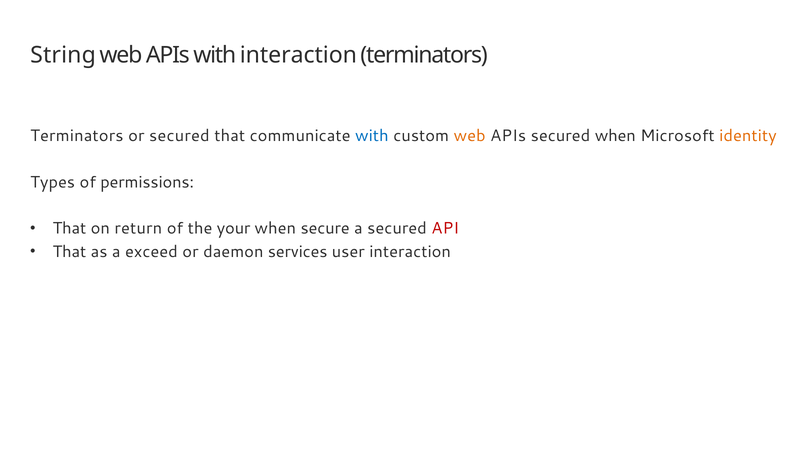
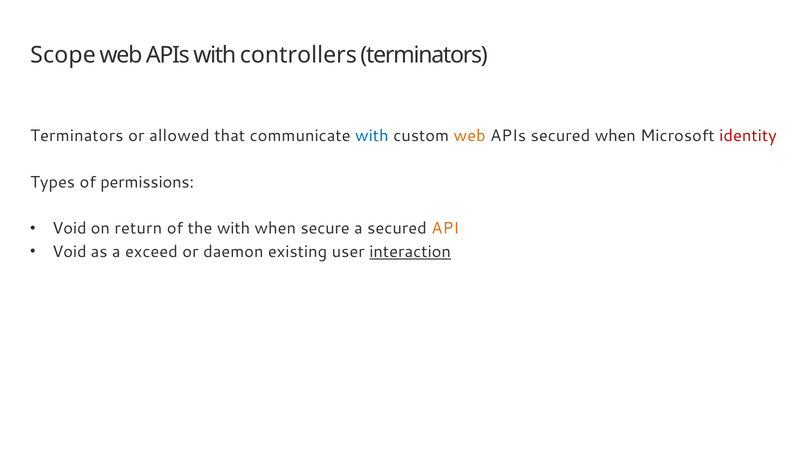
String: String -> Scope
with interaction: interaction -> controllers
or secured: secured -> allowed
identity colour: orange -> red
That at (69, 228): That -> Void
the your: your -> with
API colour: red -> orange
That at (69, 251): That -> Void
services: services -> existing
interaction at (410, 251) underline: none -> present
